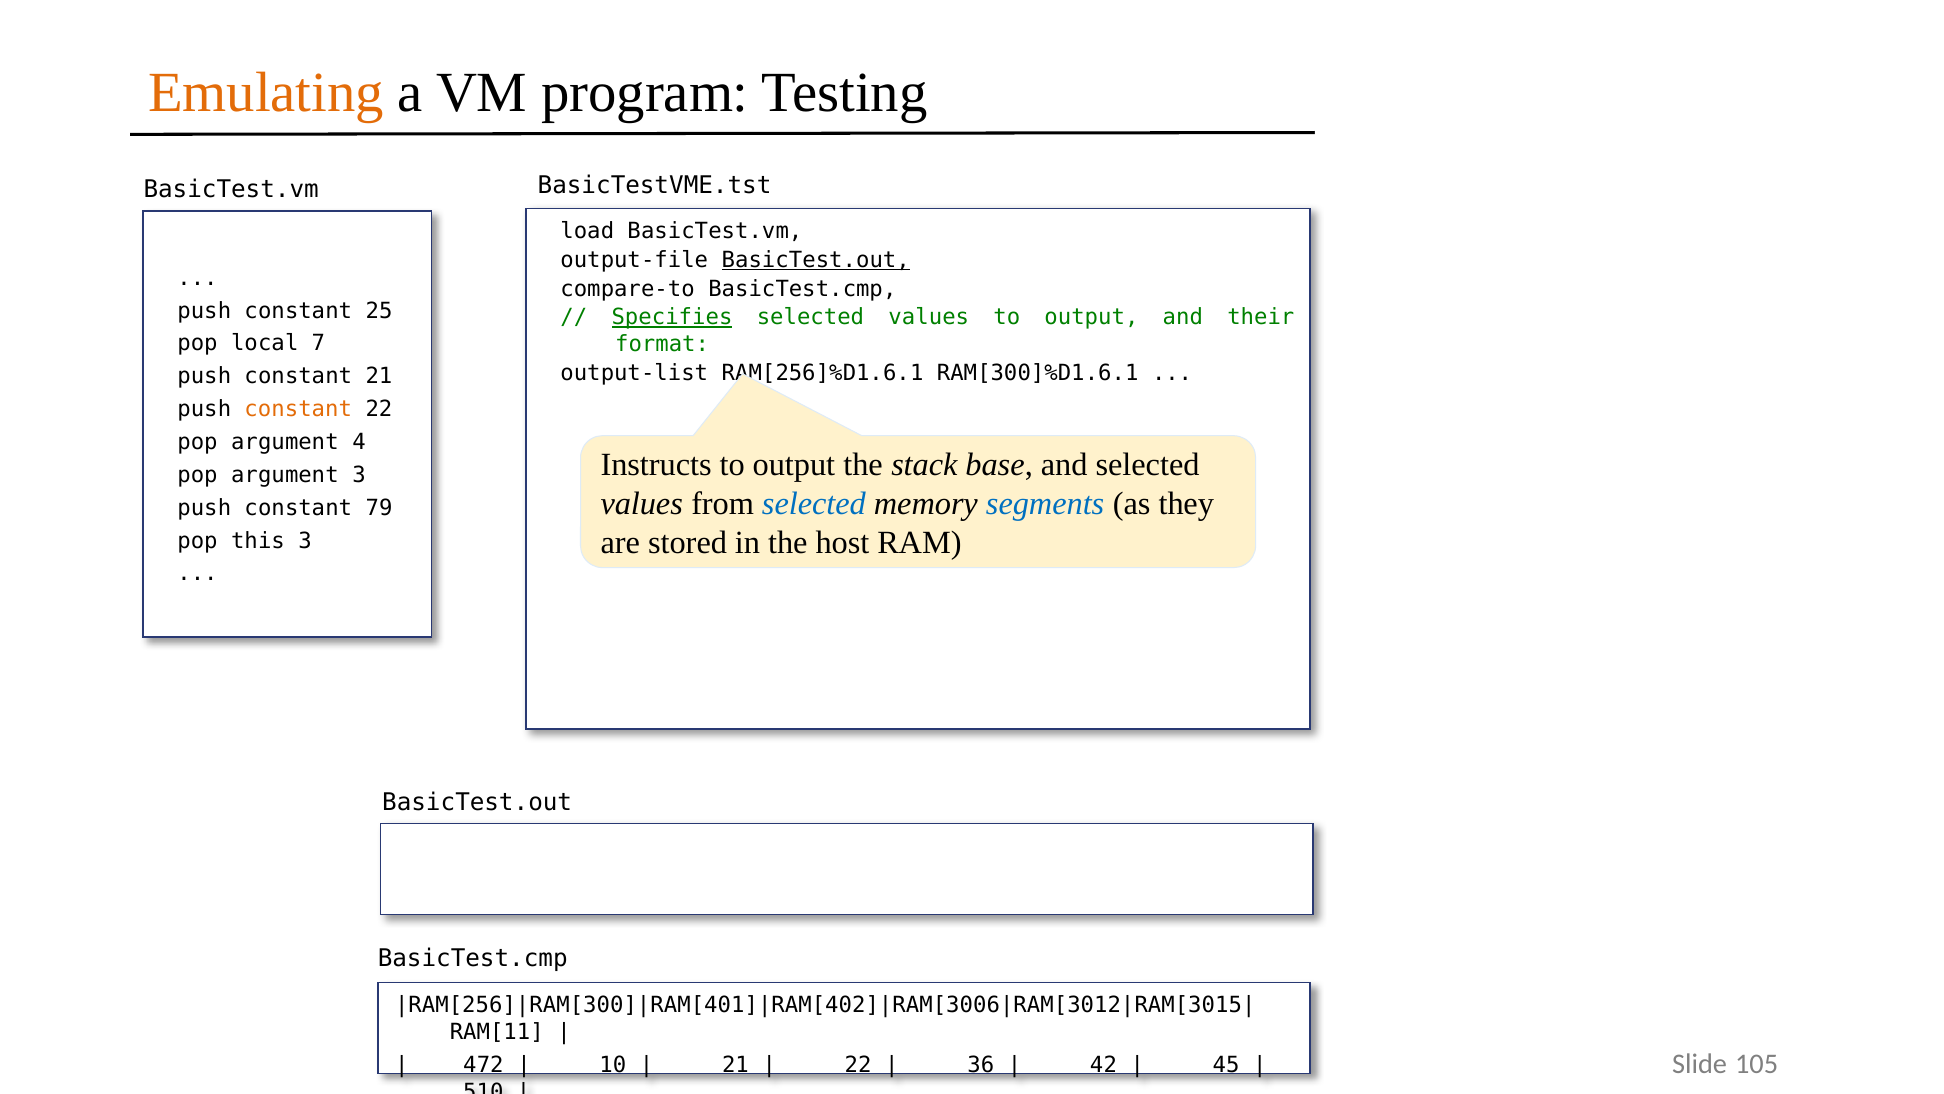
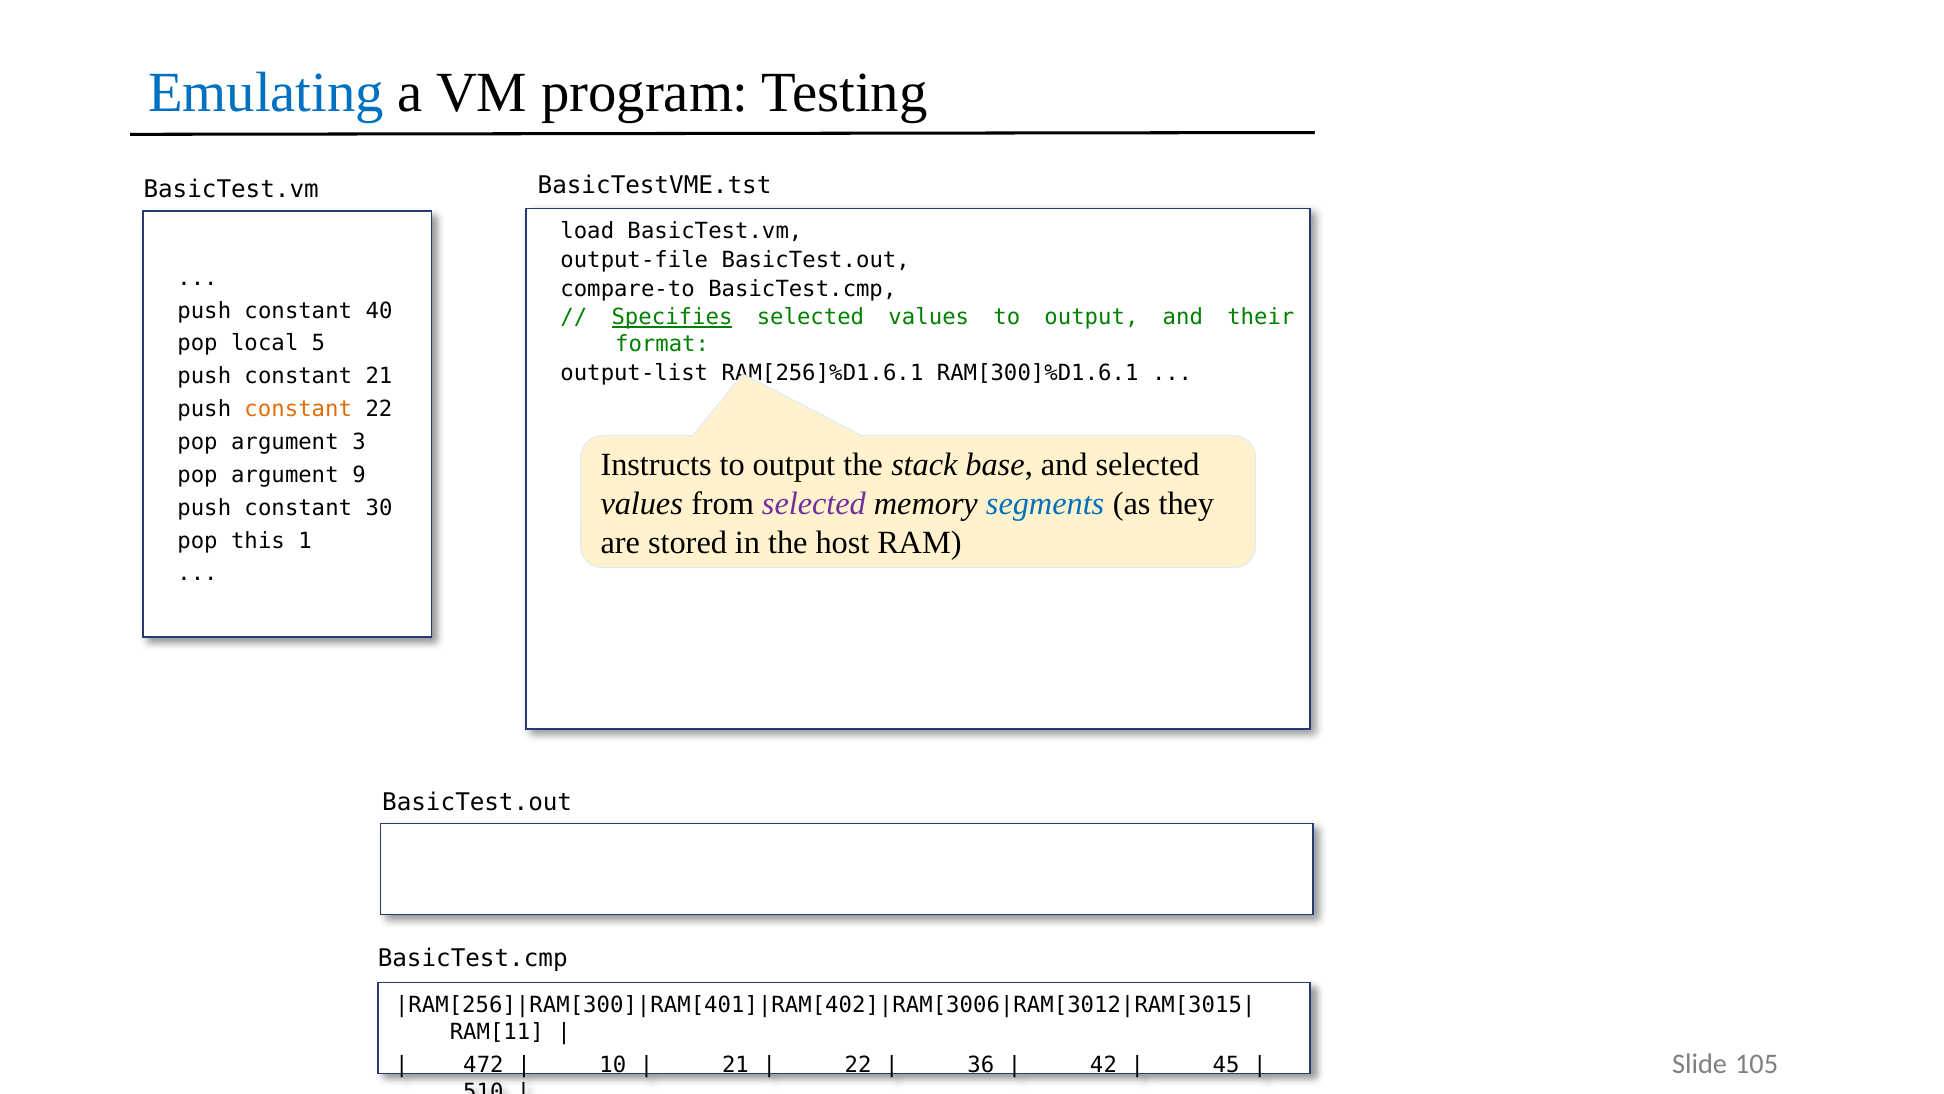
Emulating colour: orange -> blue
BasicTest.out at (816, 260) underline: present -> none
25: 25 -> 40
local 7: 7 -> 5
4: 4 -> 3
argument 3: 3 -> 9
selected at (814, 504) colour: blue -> purple
79: 79 -> 30
this 3: 3 -> 1
